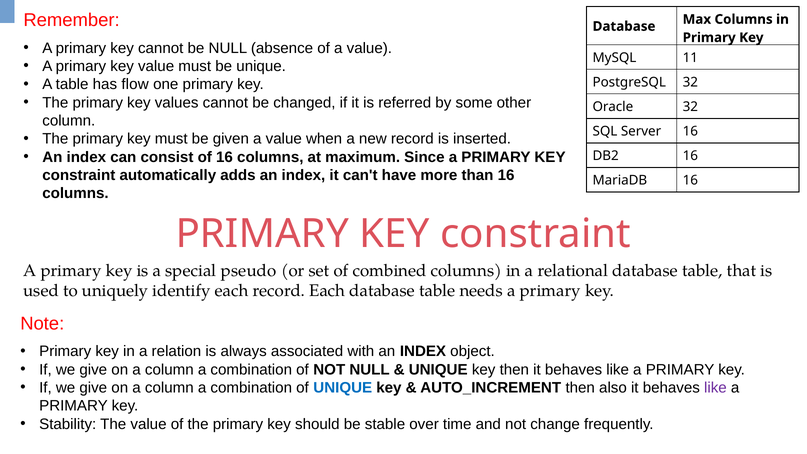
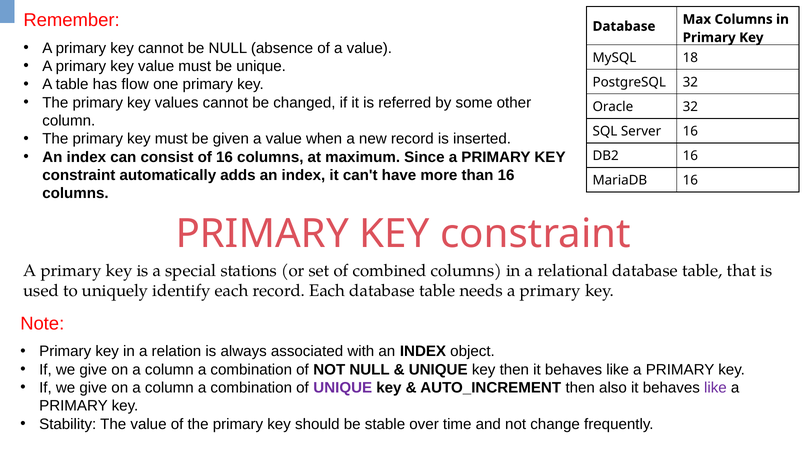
11: 11 -> 18
pseudo: pseudo -> stations
UNIQUE at (343, 388) colour: blue -> purple
